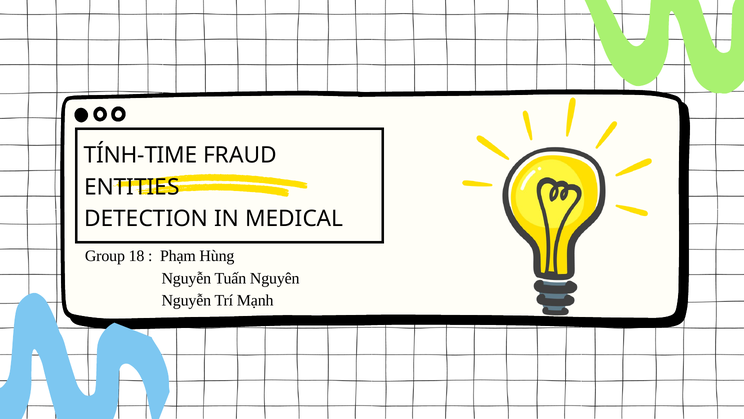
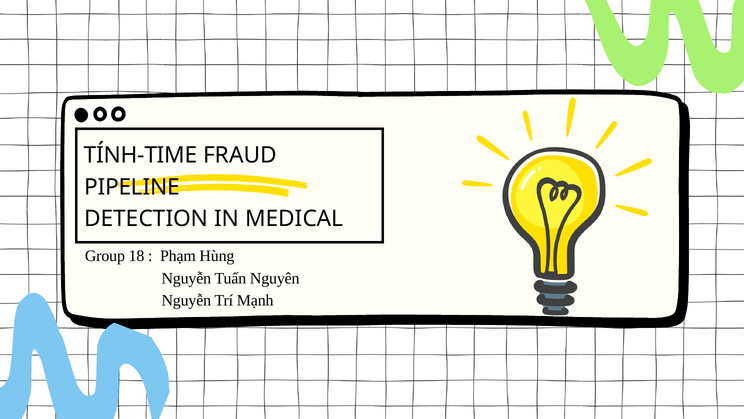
ENTITIES: ENTITIES -> PIPELINE
